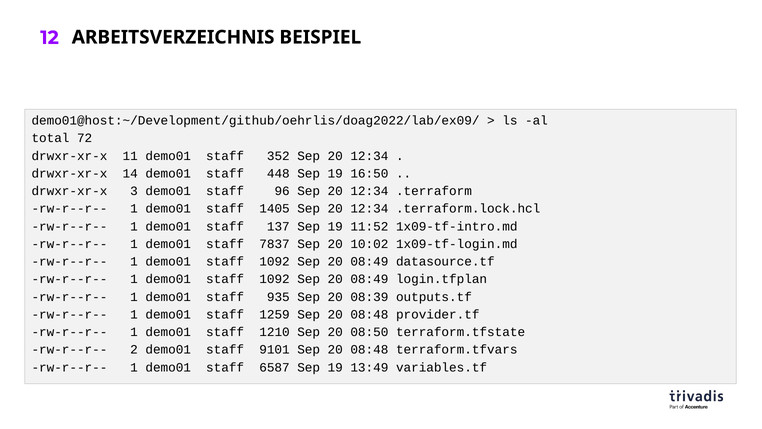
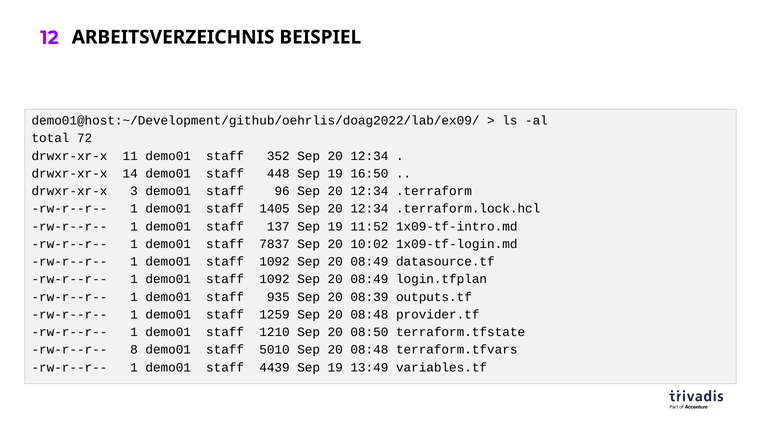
2: 2 -> 8
9101: 9101 -> 5010
6587: 6587 -> 4439
